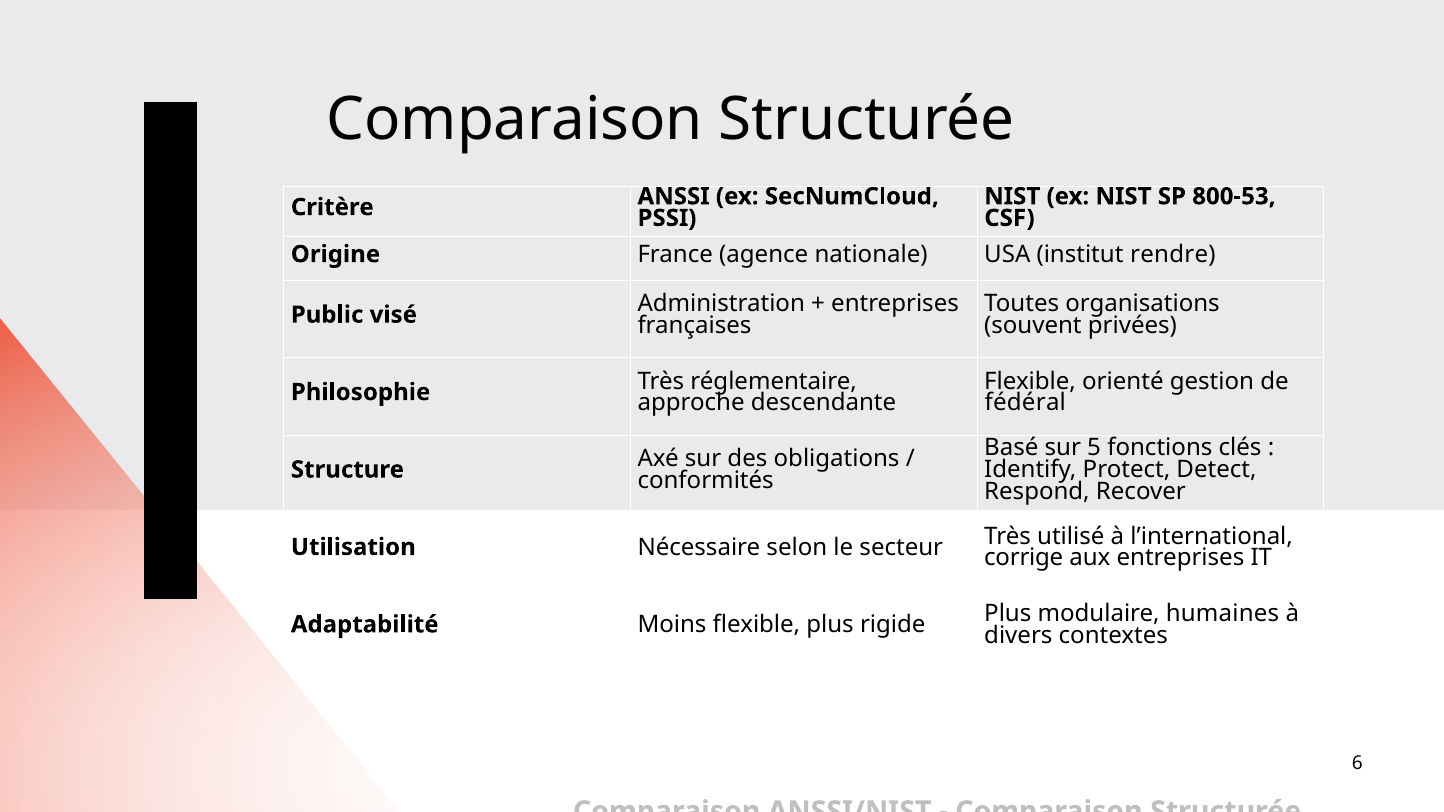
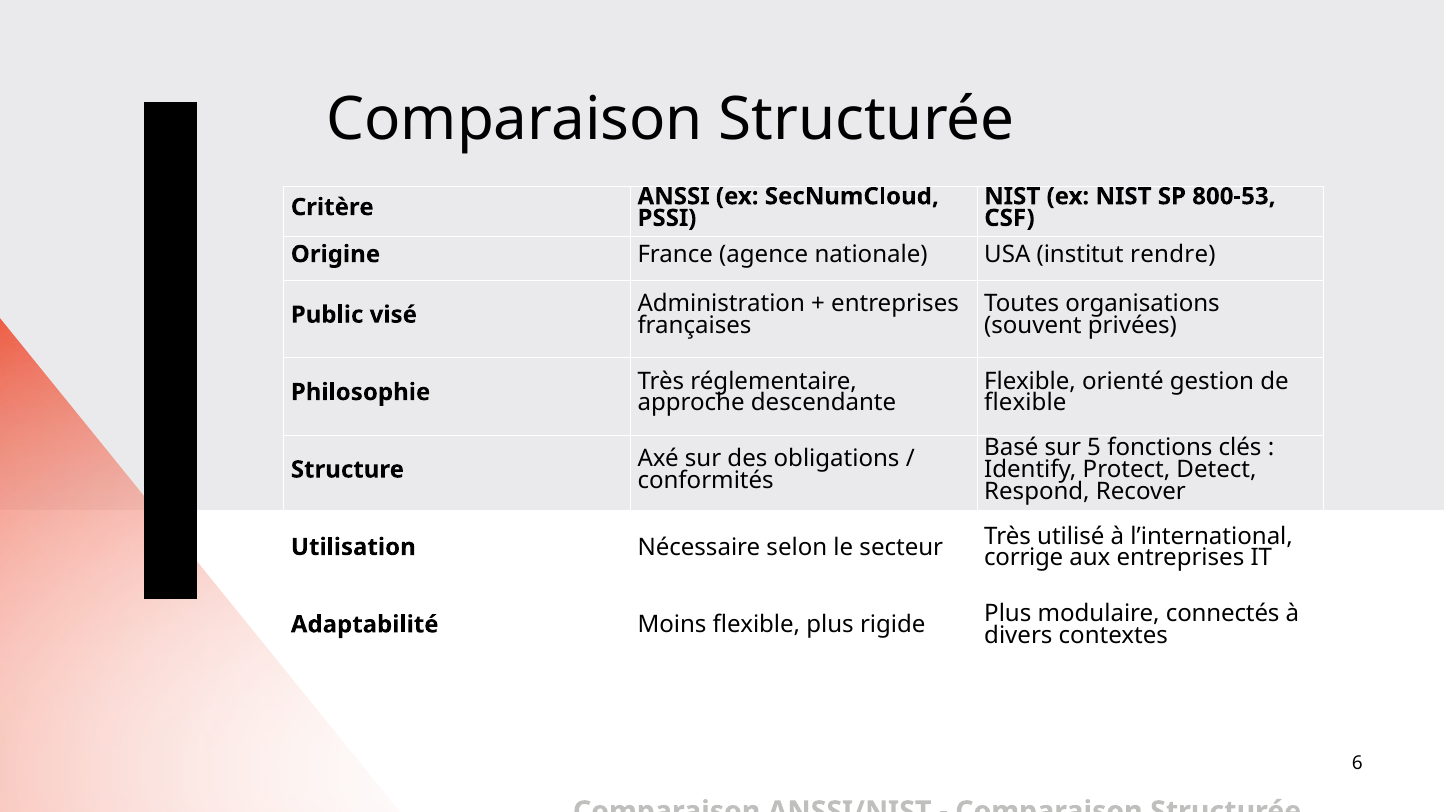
fédéral at (1025, 403): fédéral -> flexible
humaines: humaines -> connectés
